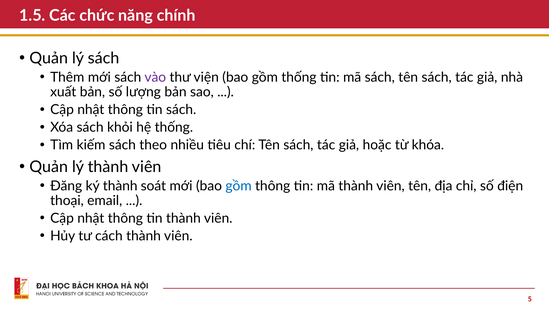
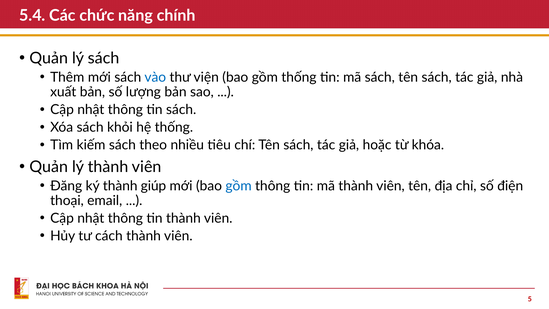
1.5: 1.5 -> 5.4
vào colour: purple -> blue
soát: soát -> giúp
